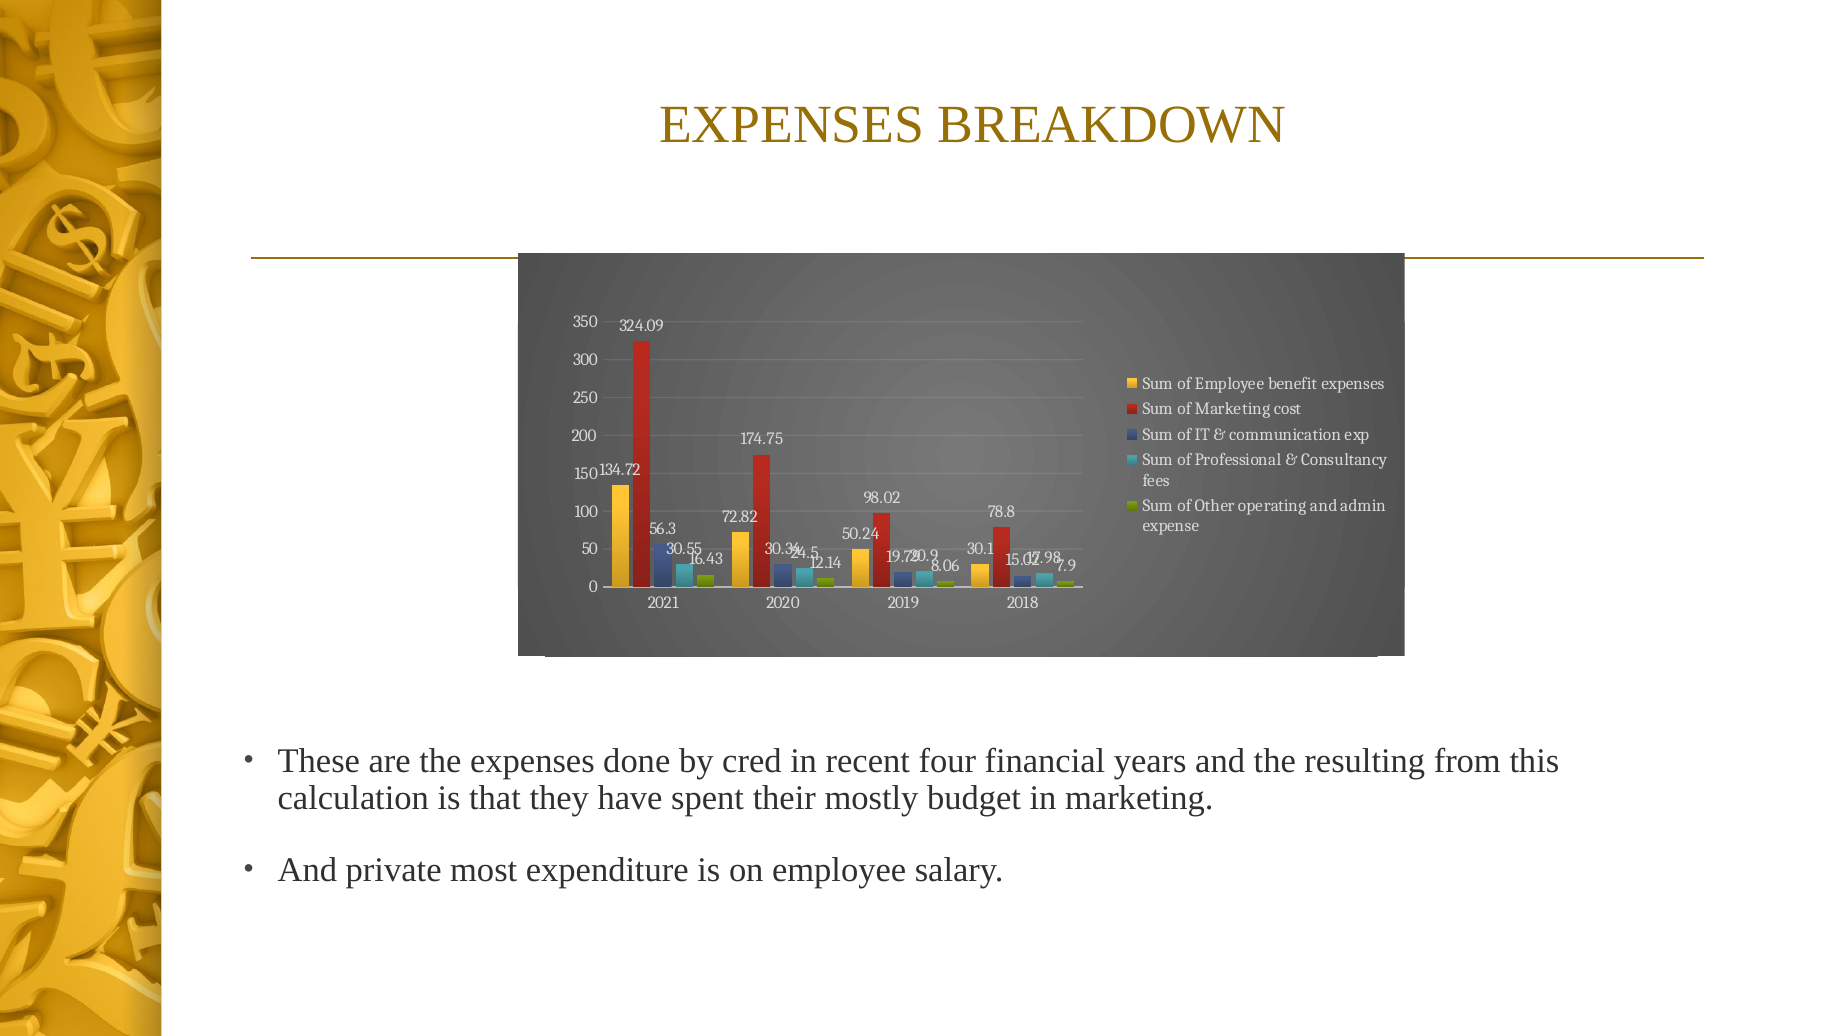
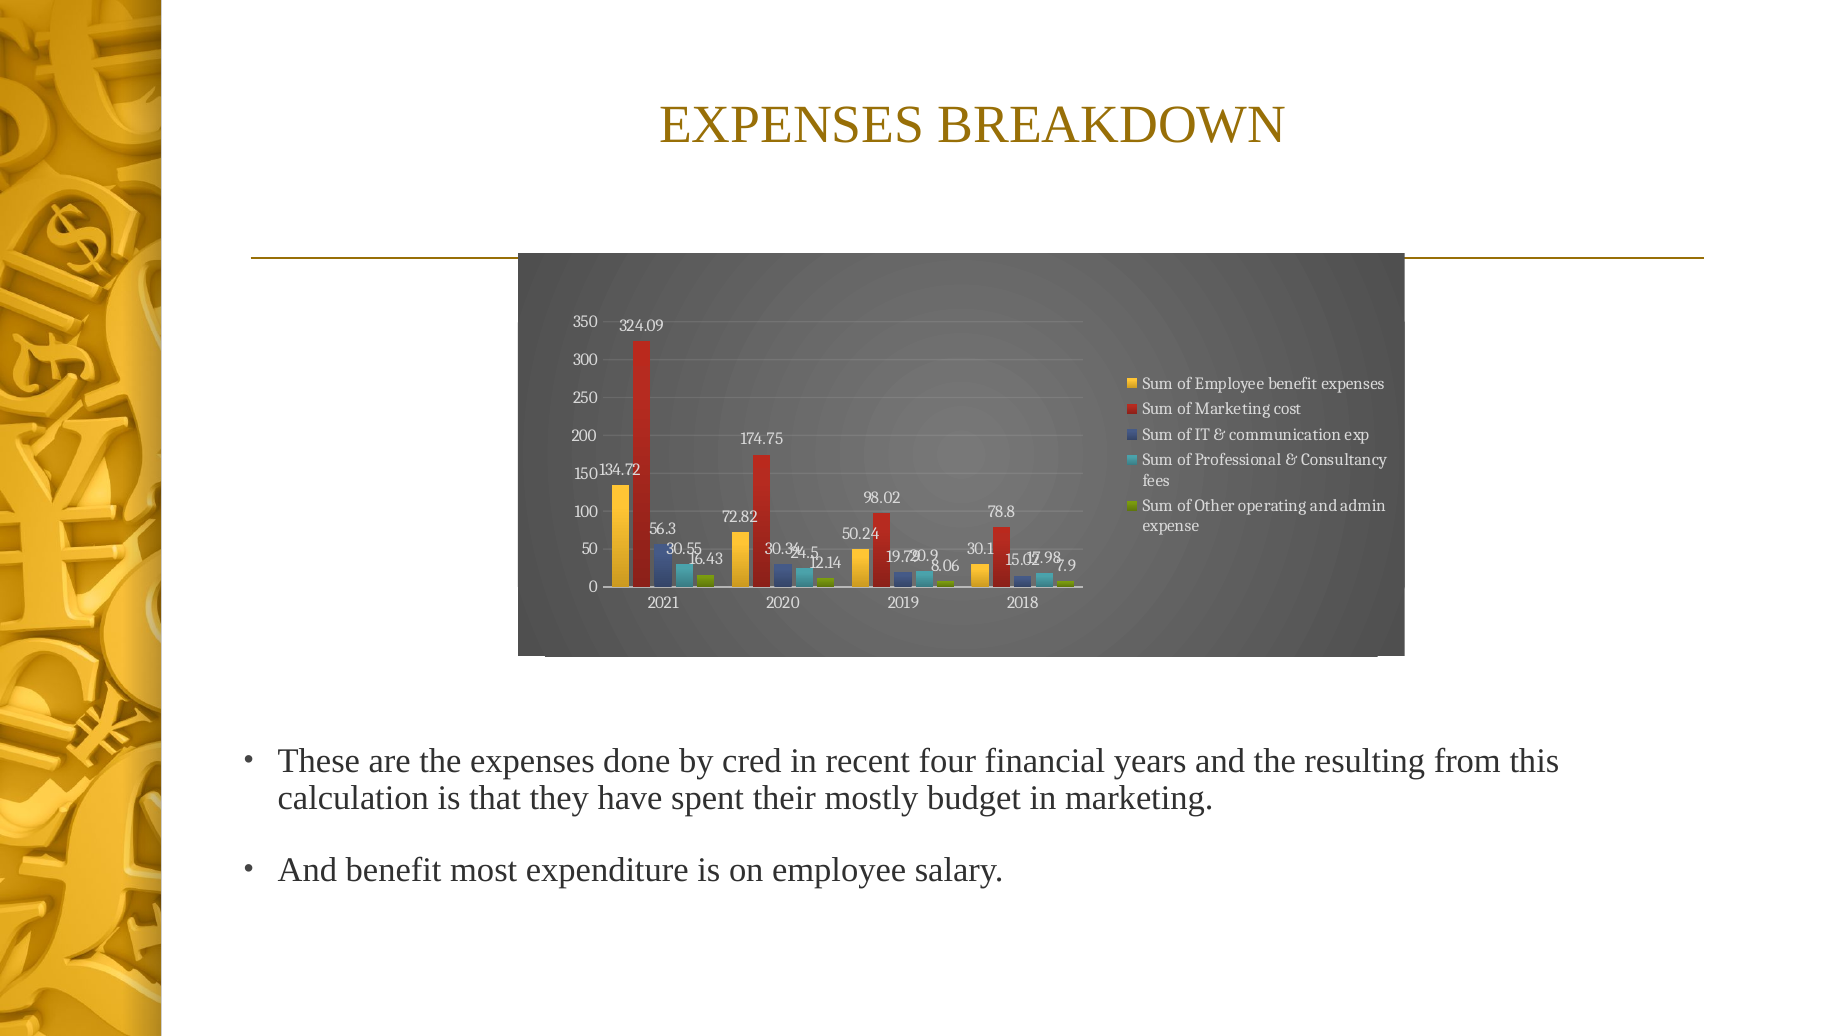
And private: private -> benefit
